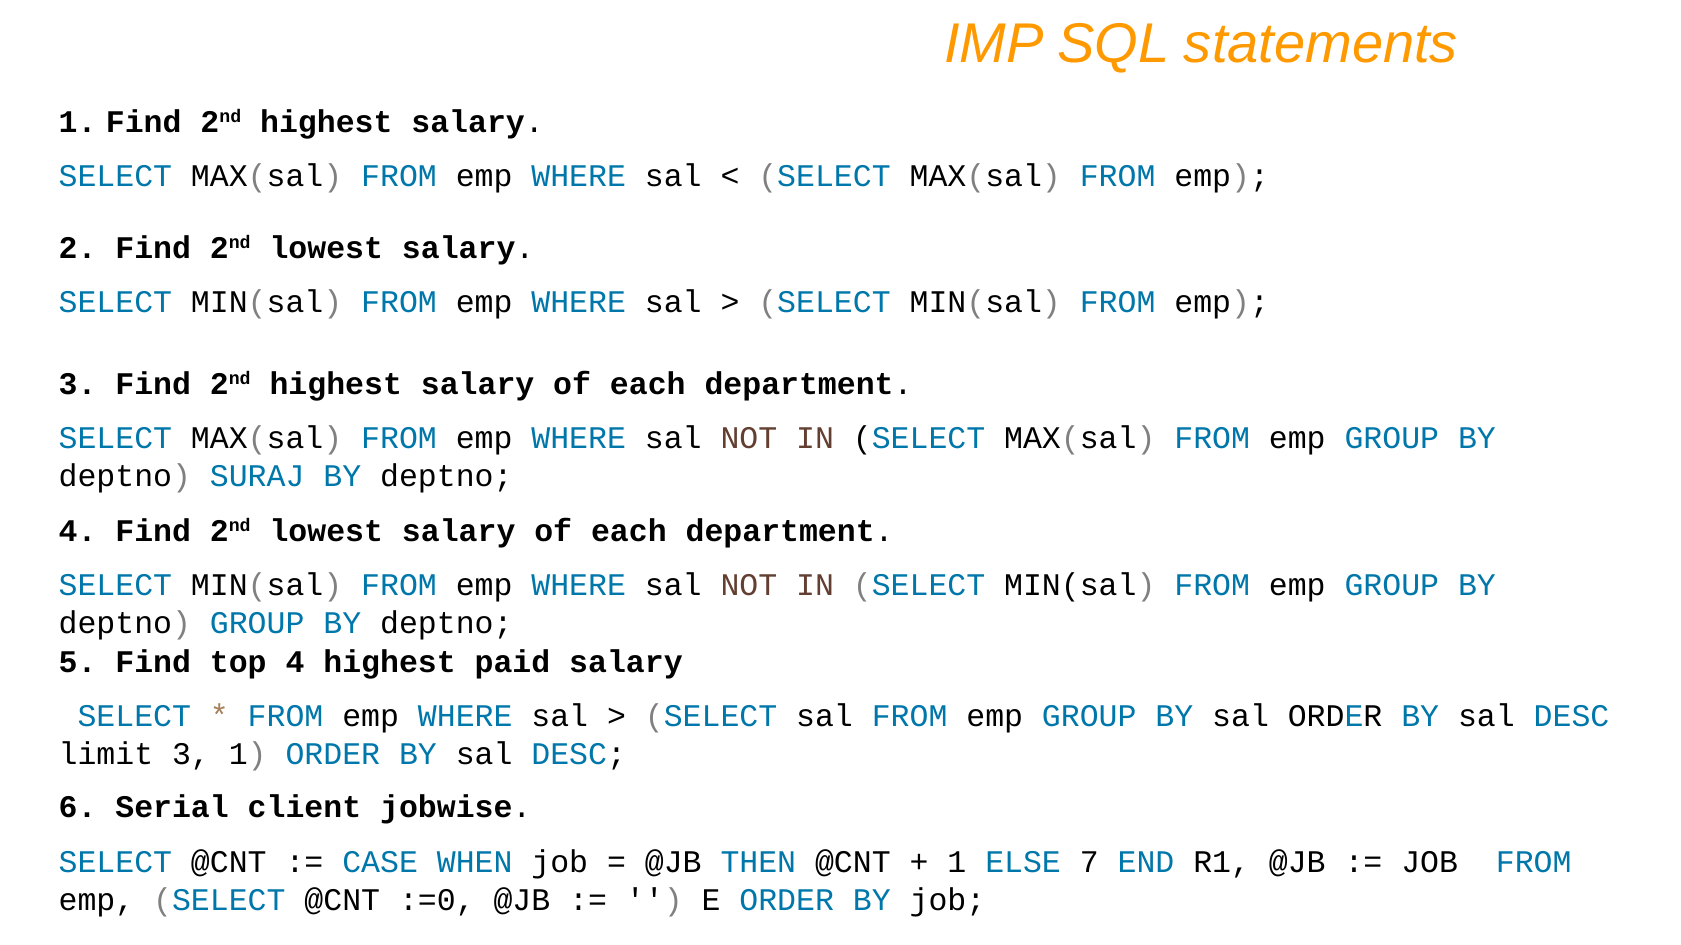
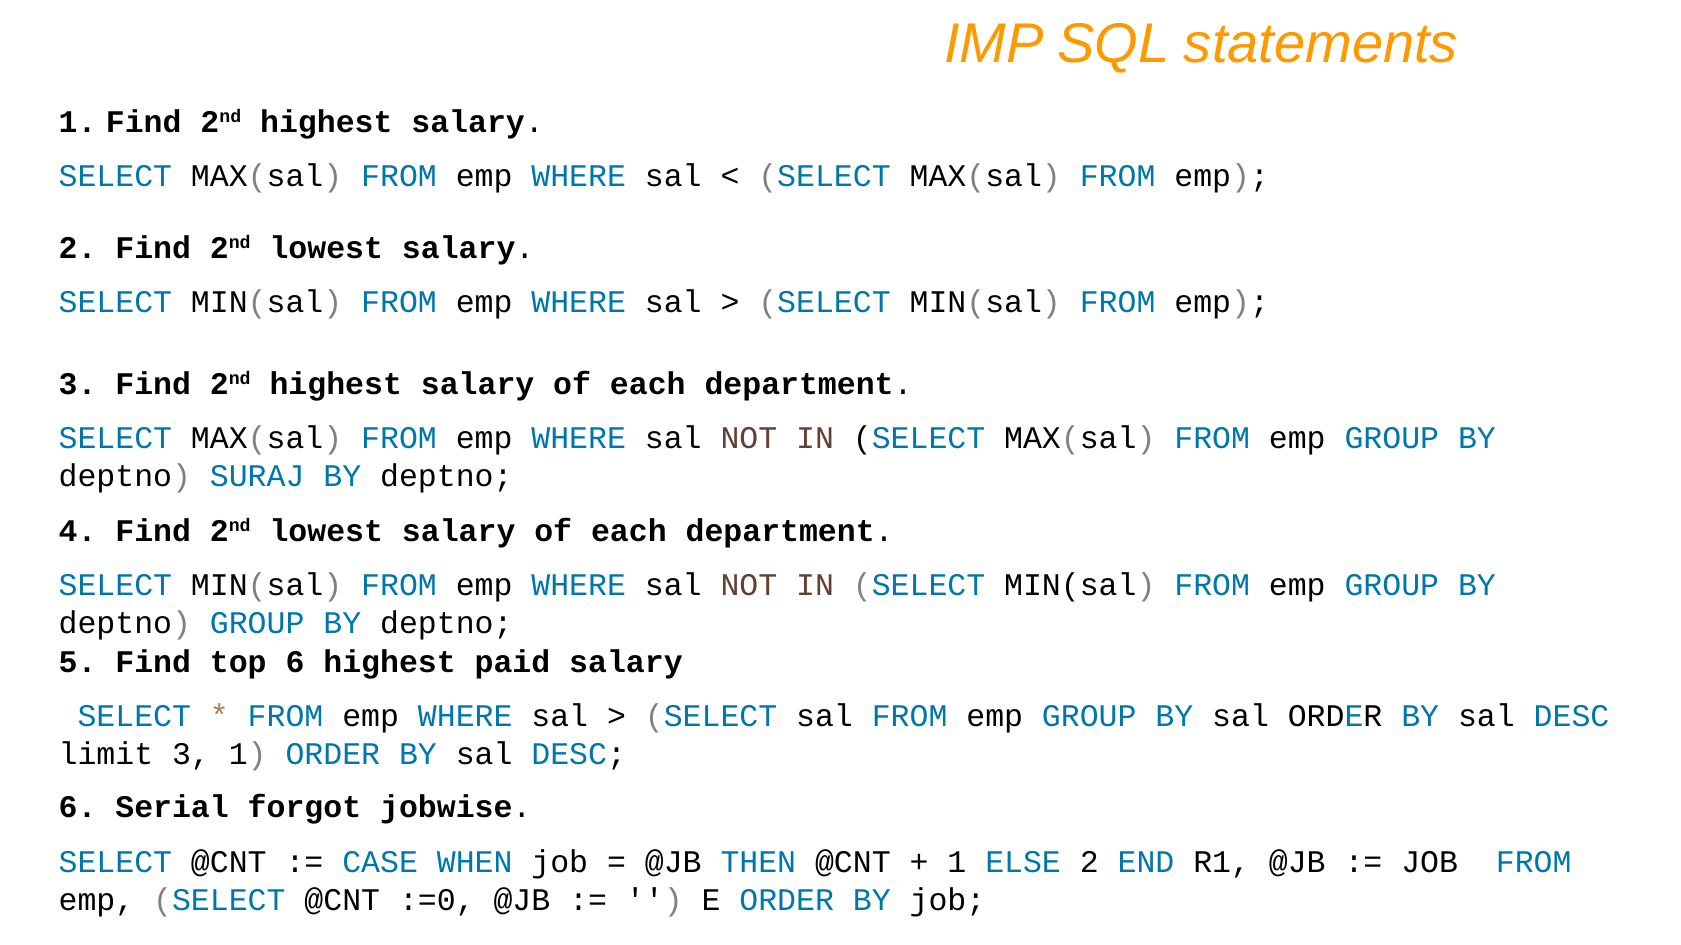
top 4: 4 -> 6
client: client -> forgot
ELSE 7: 7 -> 2
